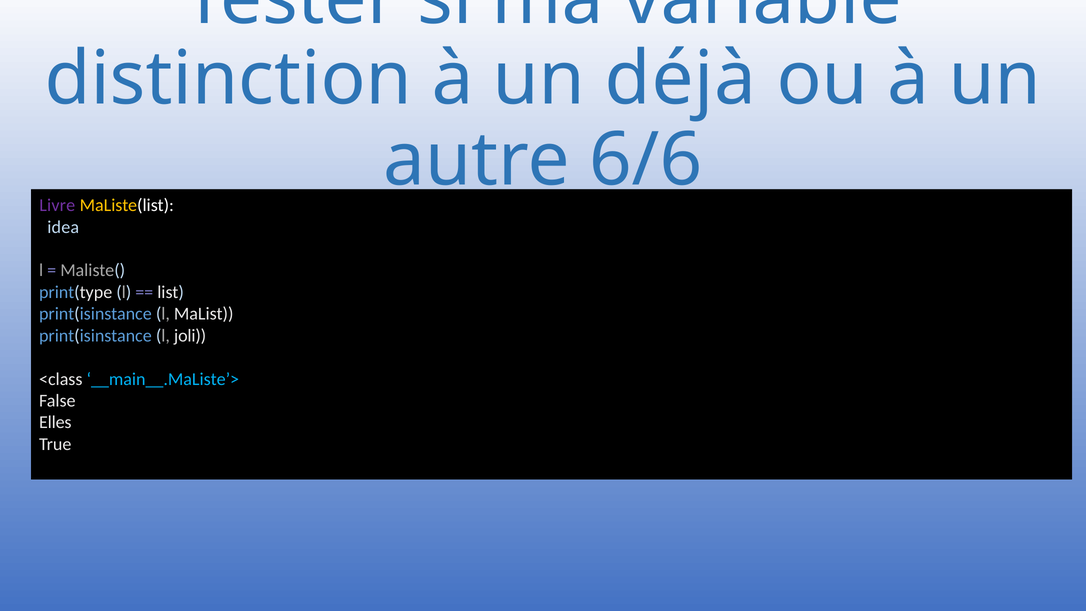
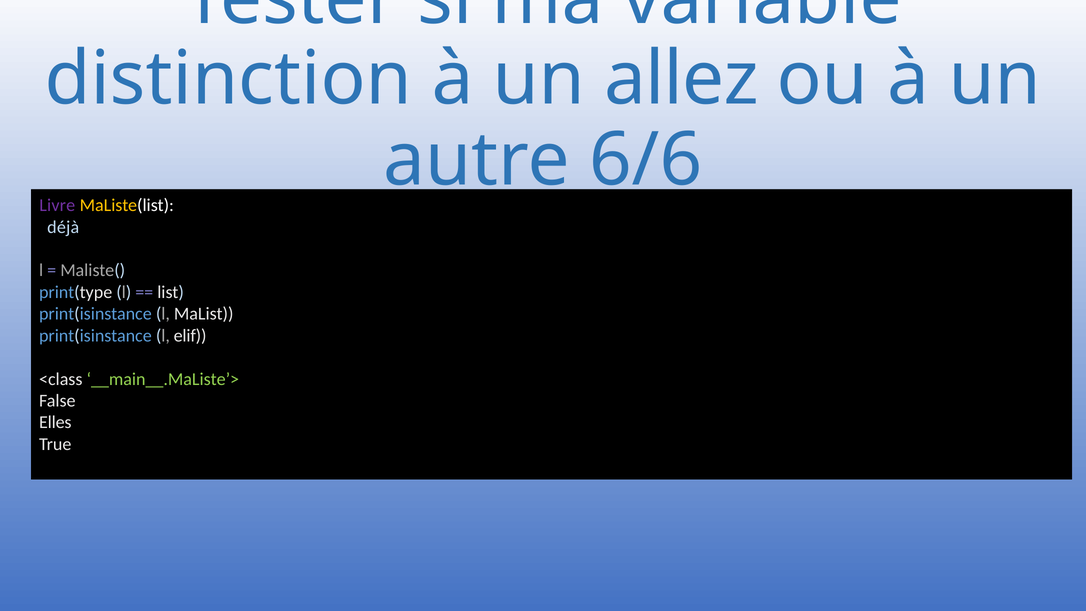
déjà: déjà -> allez
idea: idea -> déjà
joli: joli -> elif
__main__.MaListe’> colour: light blue -> light green
